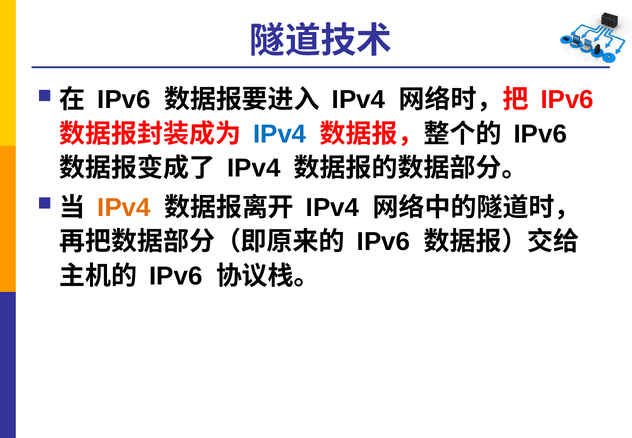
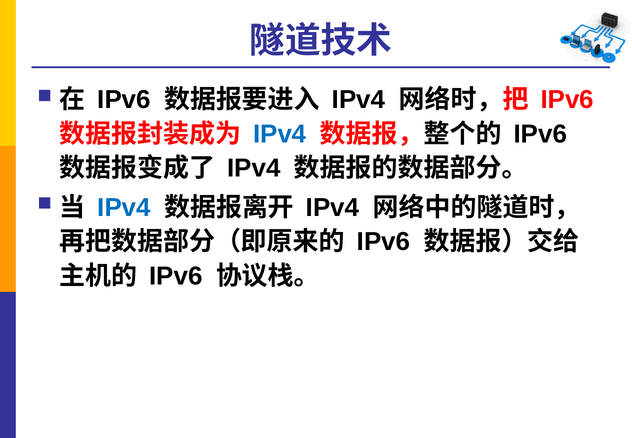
IPv4 at (124, 207) colour: orange -> blue
